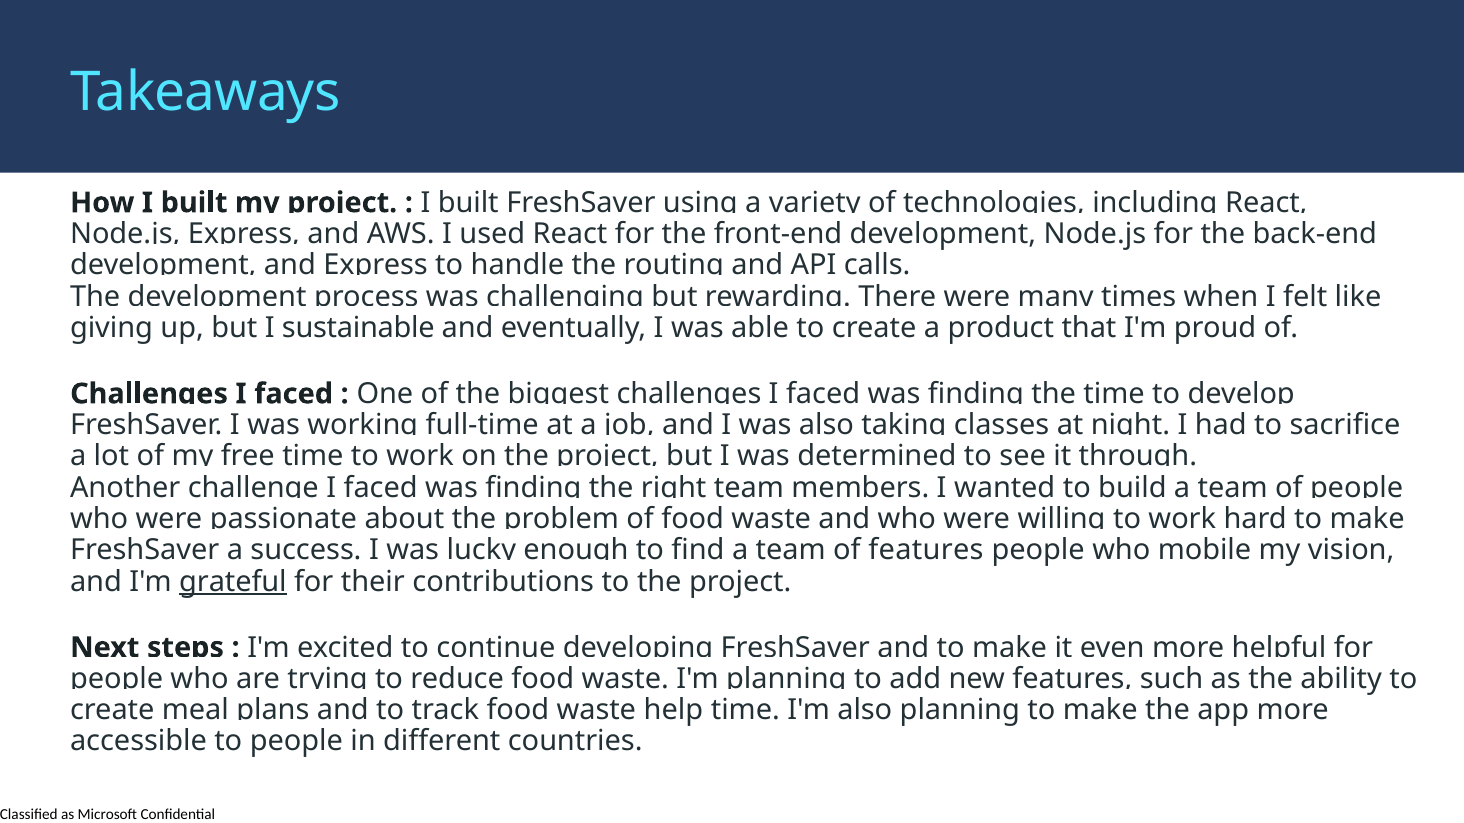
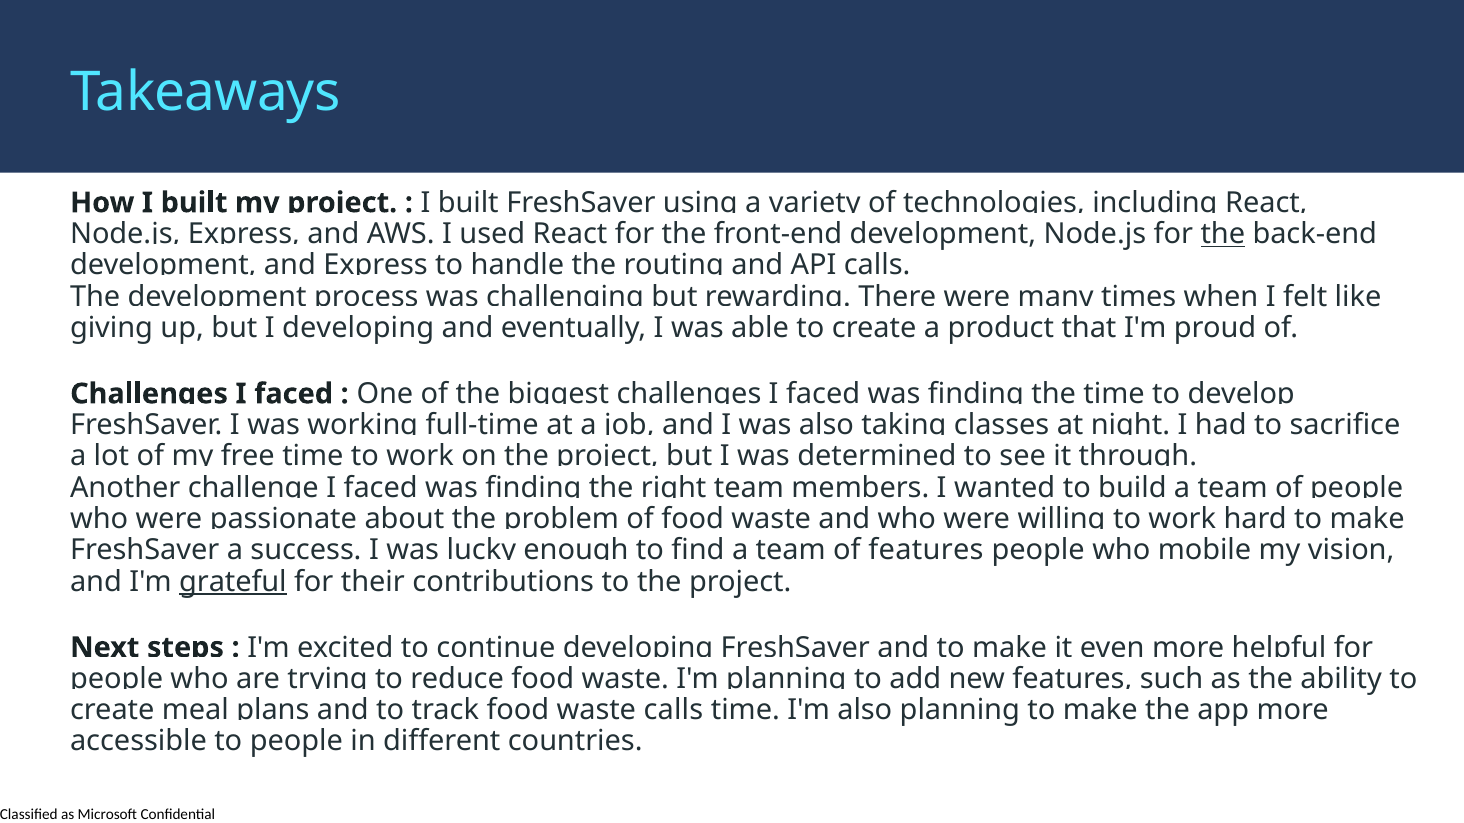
the at (1223, 234) underline: none -> present
I sustainable: sustainable -> developing
help at (673, 710): help -> calls
